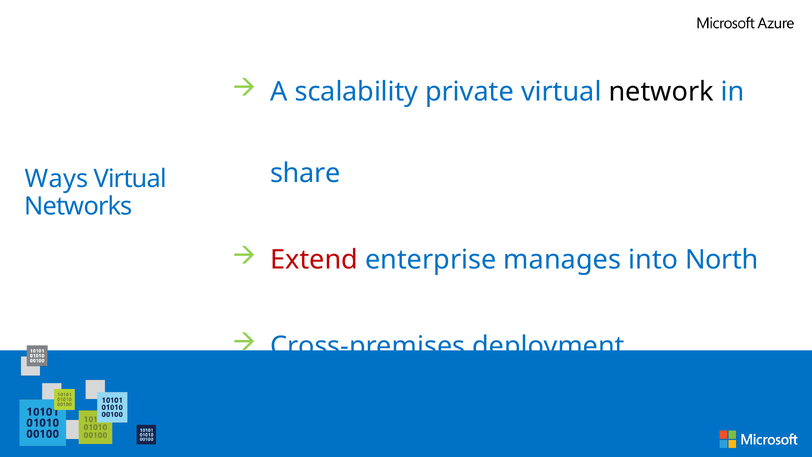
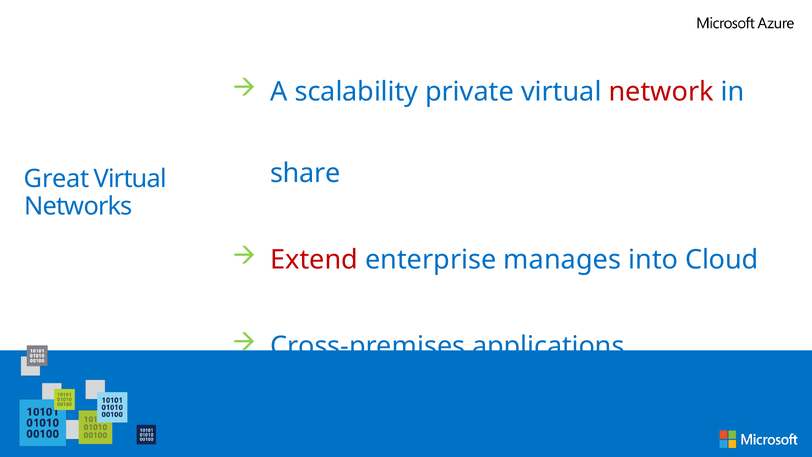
network colour: black -> red
Ways: Ways -> Great
North: North -> Cloud
deployment: deployment -> applications
